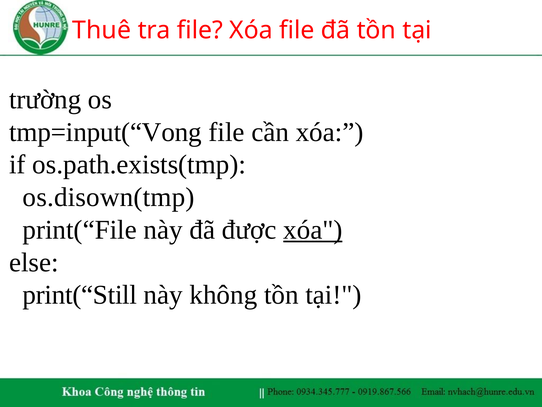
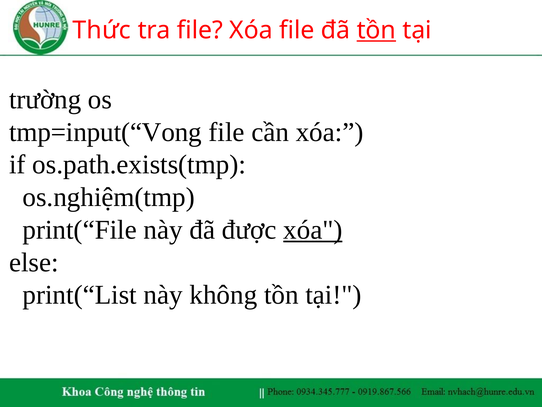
Thuê: Thuê -> Thức
tồn at (376, 30) underline: none -> present
os.disown(tmp: os.disown(tmp -> os.nghiệm(tmp
print(“Still: print(“Still -> print(“List
